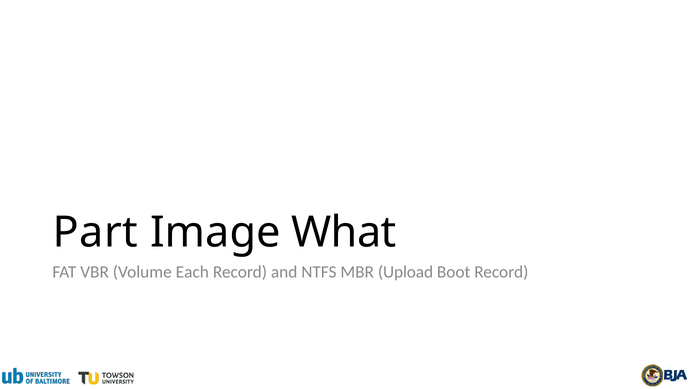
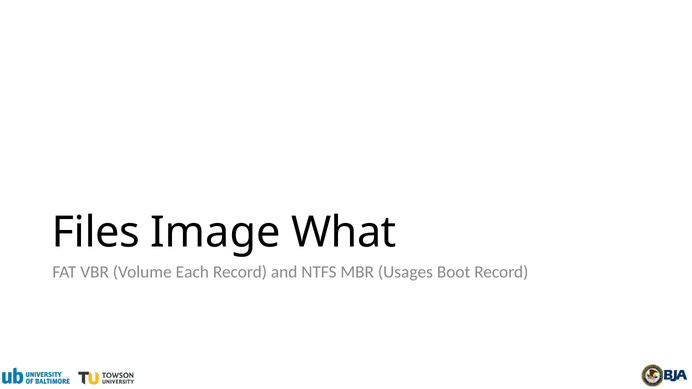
Part: Part -> Files
Upload: Upload -> Usages
